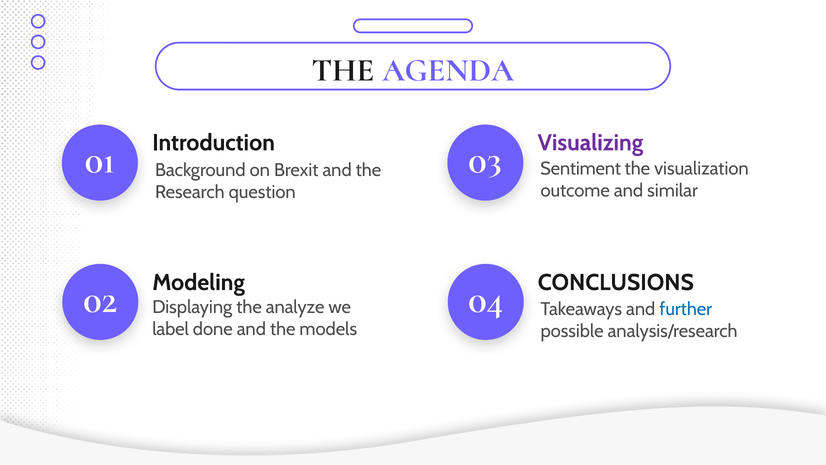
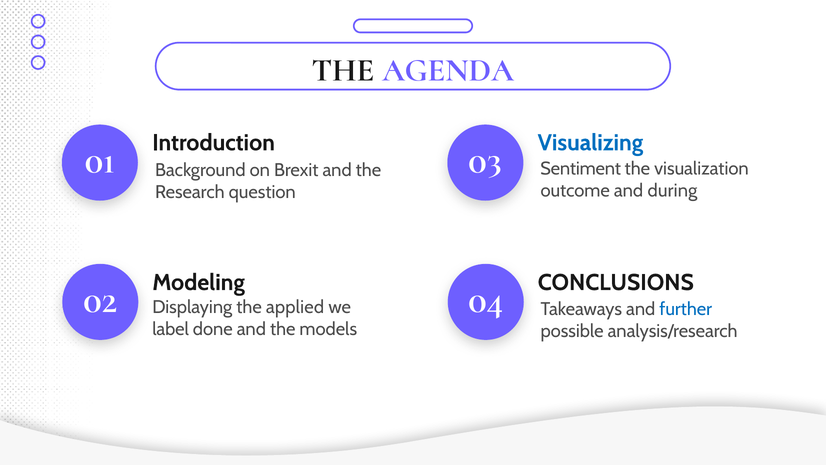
Visualizing colour: purple -> blue
similar: similar -> during
analyze: analyze -> applied
